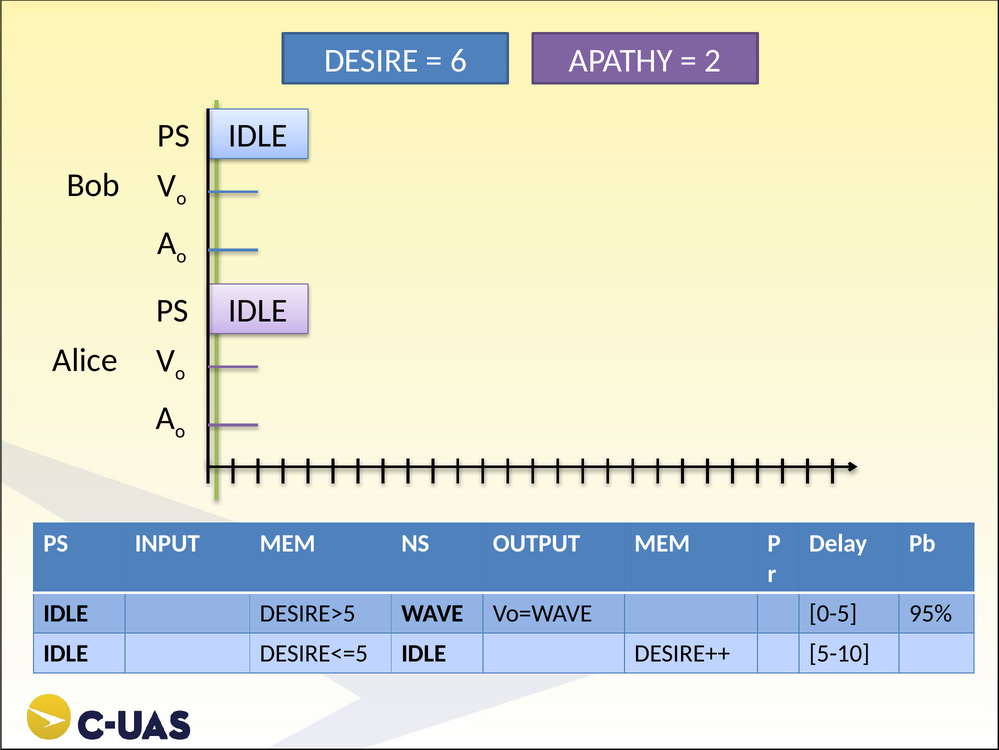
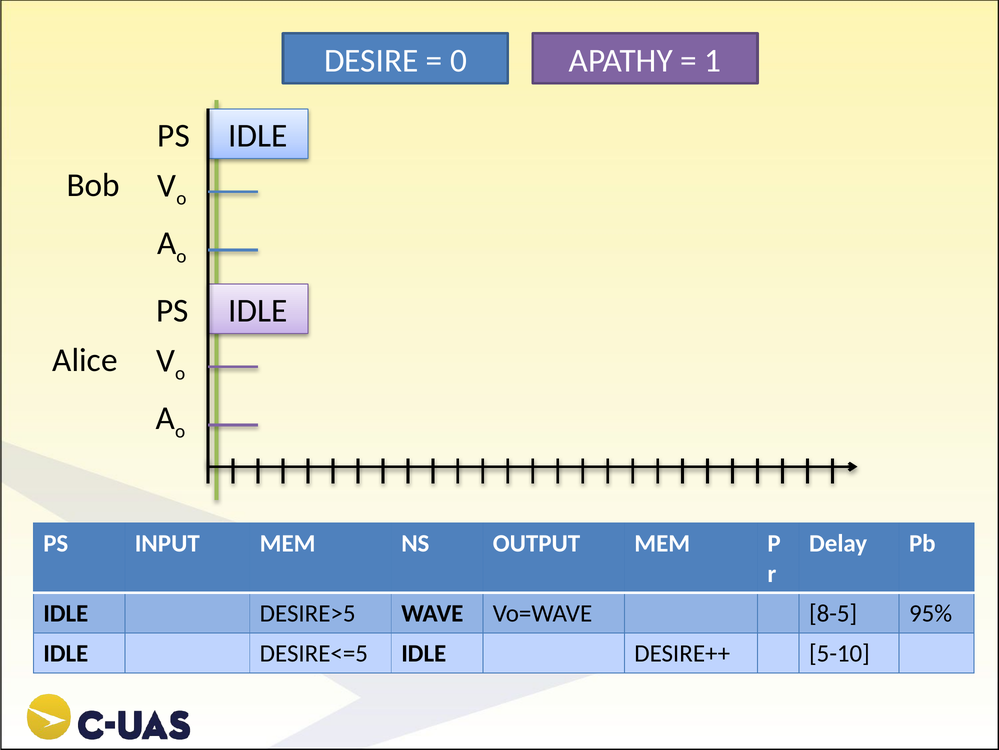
6: 6 -> 0
2: 2 -> 1
0-5: 0-5 -> 8-5
